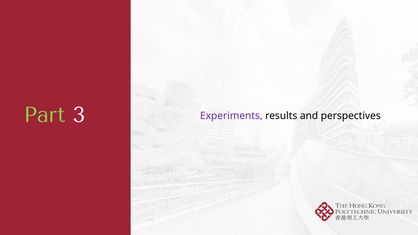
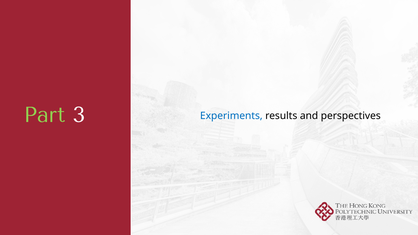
Experiments colour: purple -> blue
